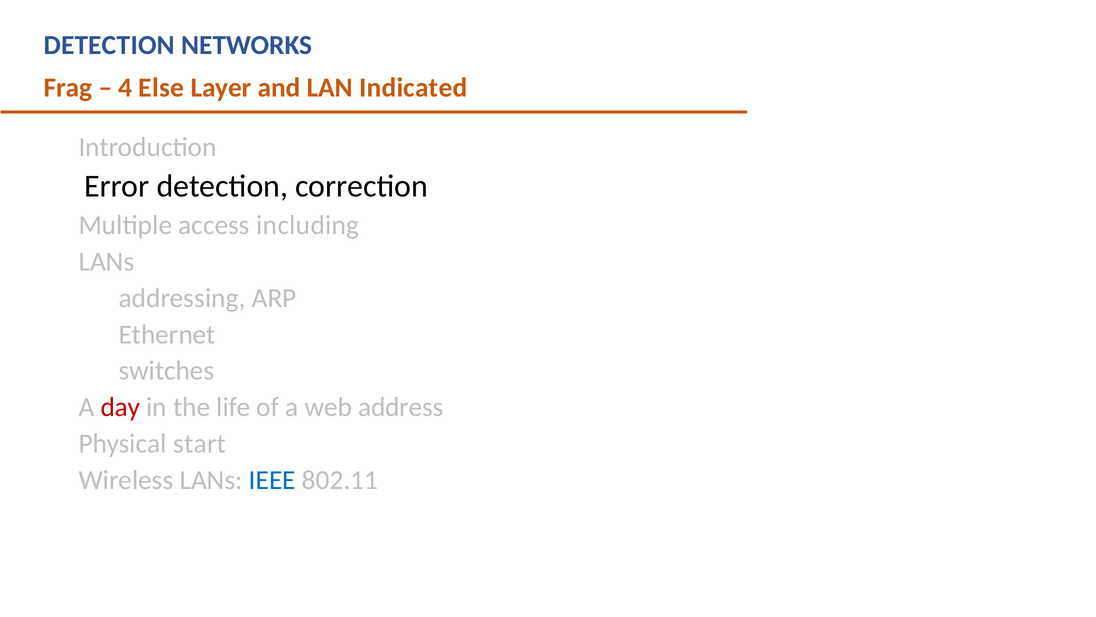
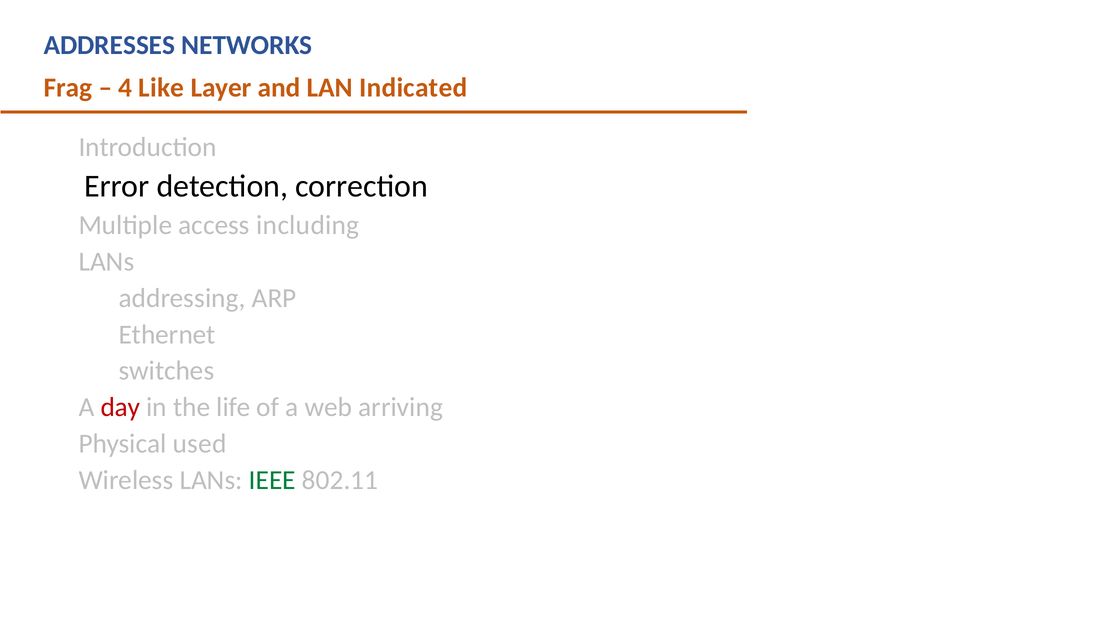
DETECTION at (109, 45): DETECTION -> ADDRESSES
Else: Else -> Like
address: address -> arriving
start: start -> used
IEEE colour: blue -> green
